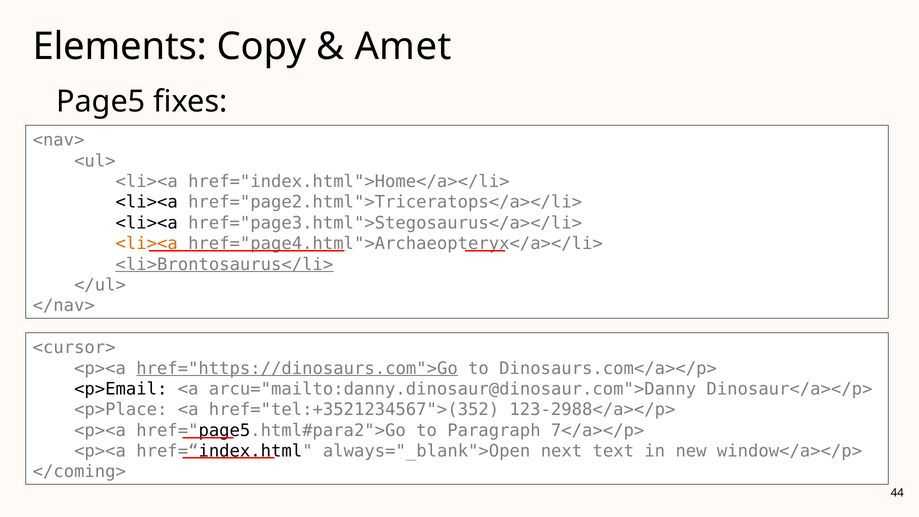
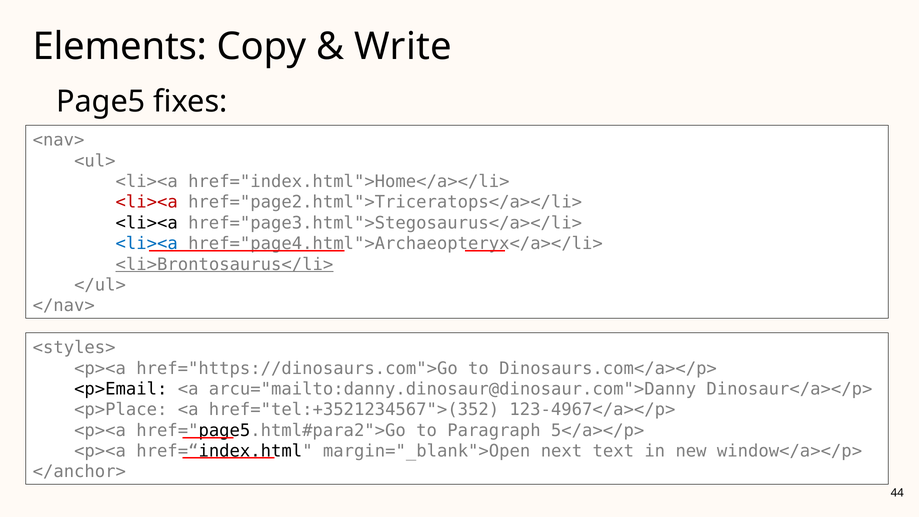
Amet: Amet -> Write
<li><a at (147, 202) colour: black -> red
<li><a at (147, 244) colour: orange -> blue
<cursor>: <cursor> -> <styles>
href="https://dinosaurs.com">Go underline: present -> none
123-2988</a></p>: 123-2988</a></p> -> 123-4967</a></p>
7</a></p>: 7</a></p> -> 5</a></p>
always="_blank">Open: always="_blank">Open -> margin="_blank">Open
</coming>: </coming> -> </anchor>
